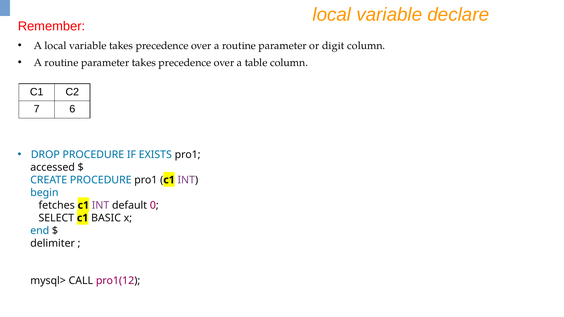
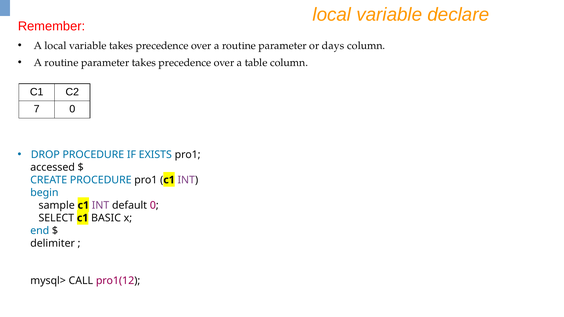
digit: digit -> days
7 6: 6 -> 0
fetches: fetches -> sample
